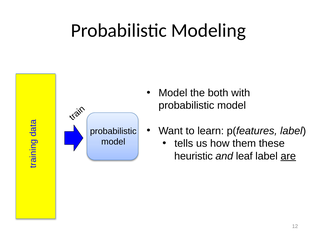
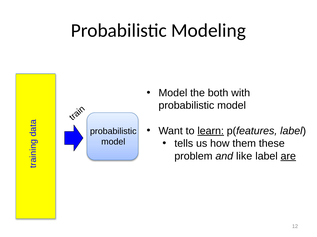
learn underline: none -> present
heuristic: heuristic -> problem
leaf: leaf -> like
